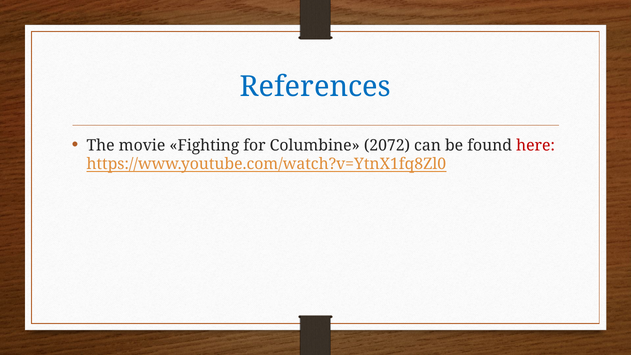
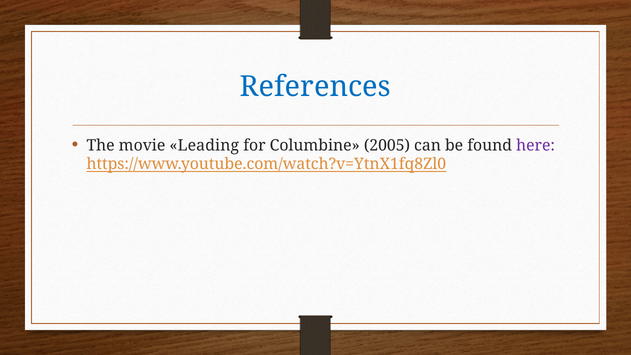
Fighting: Fighting -> Leading
2072: 2072 -> 2005
here colour: red -> purple
